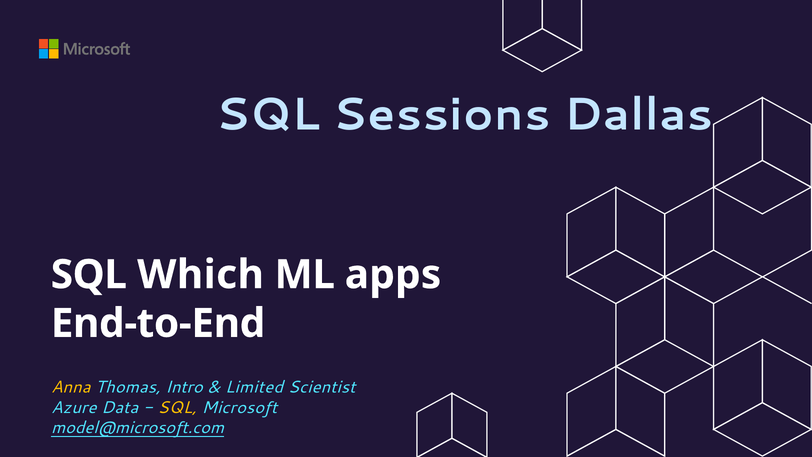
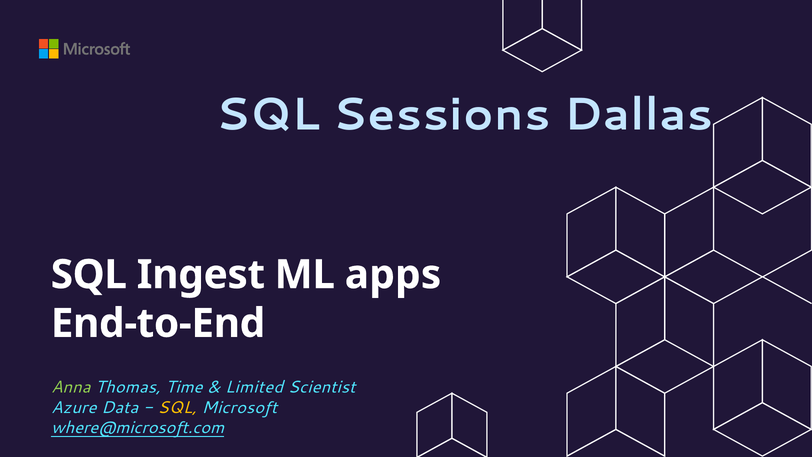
Which: Which -> Ingest
Anna colour: yellow -> light green
Intro: Intro -> Time
model@microsoft.com: model@microsoft.com -> where@microsoft.com
